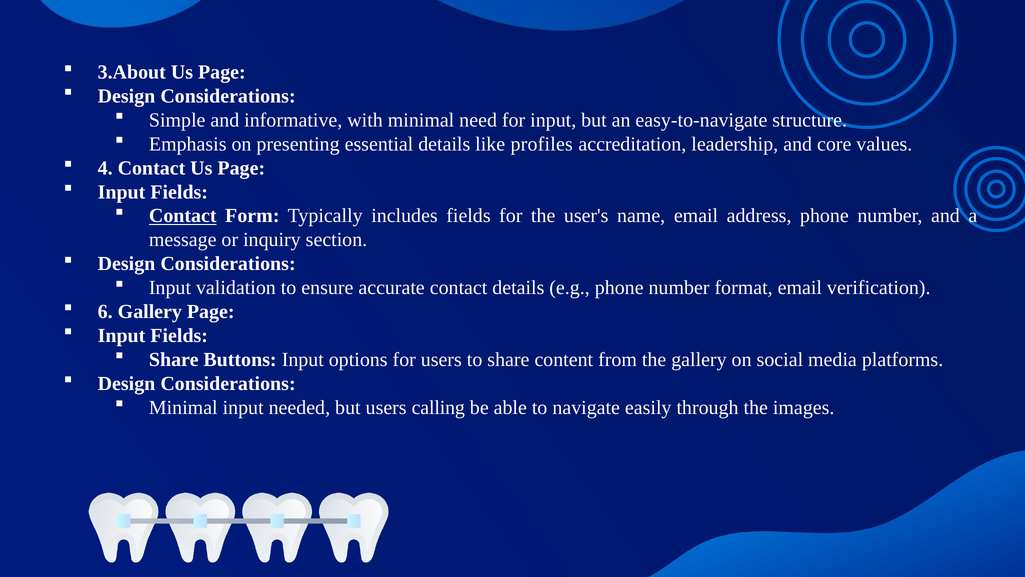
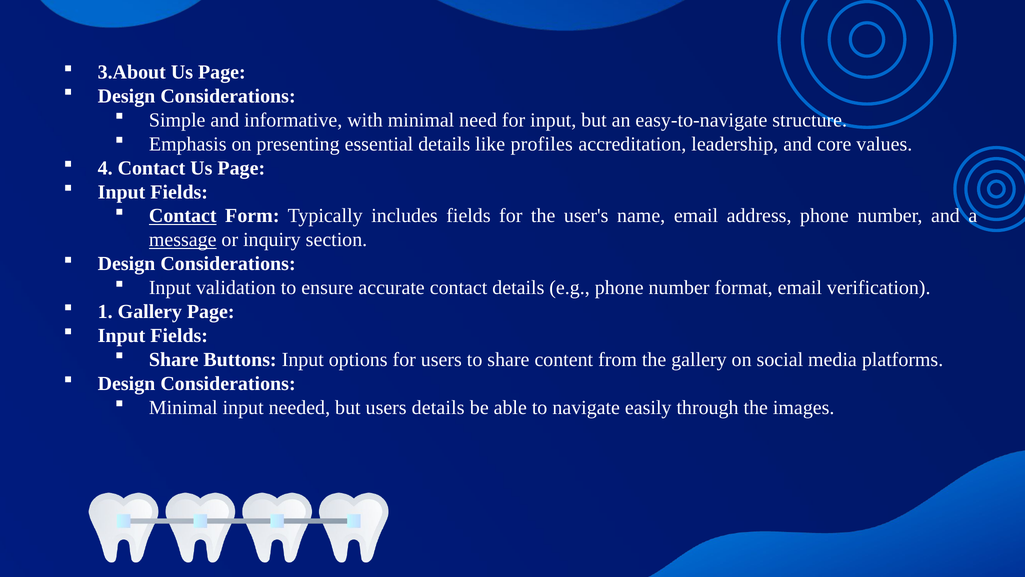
message underline: none -> present
6: 6 -> 1
users calling: calling -> details
